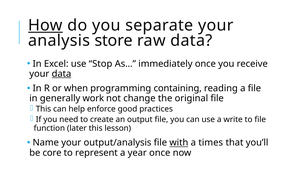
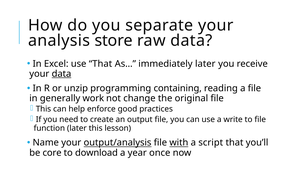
How underline: present -> none
use Stop: Stop -> That
immediately once: once -> later
when: when -> unzip
output/analysis underline: none -> present
times: times -> script
represent: represent -> download
